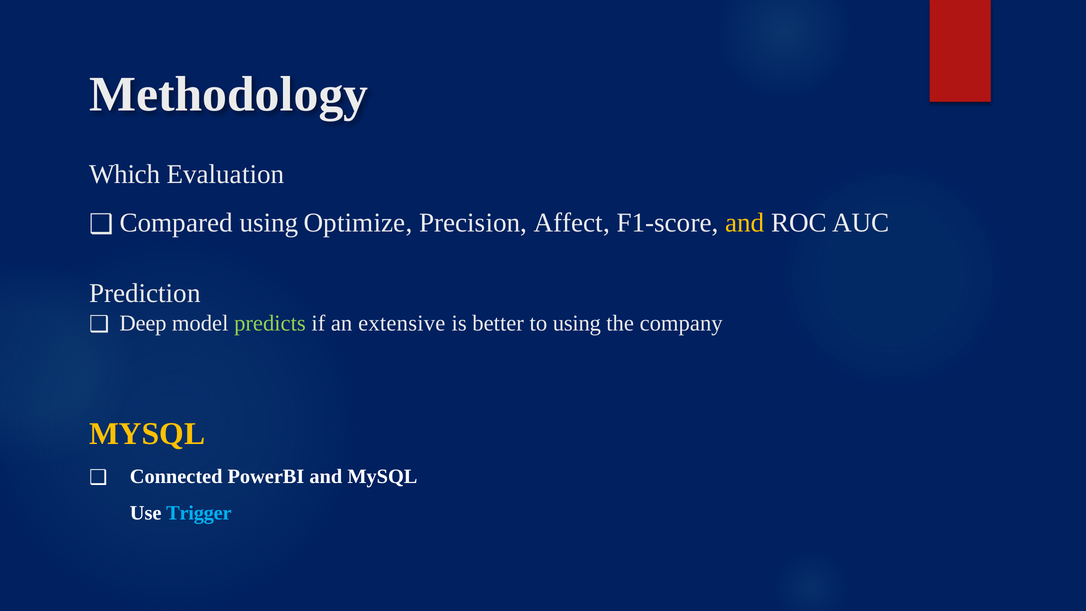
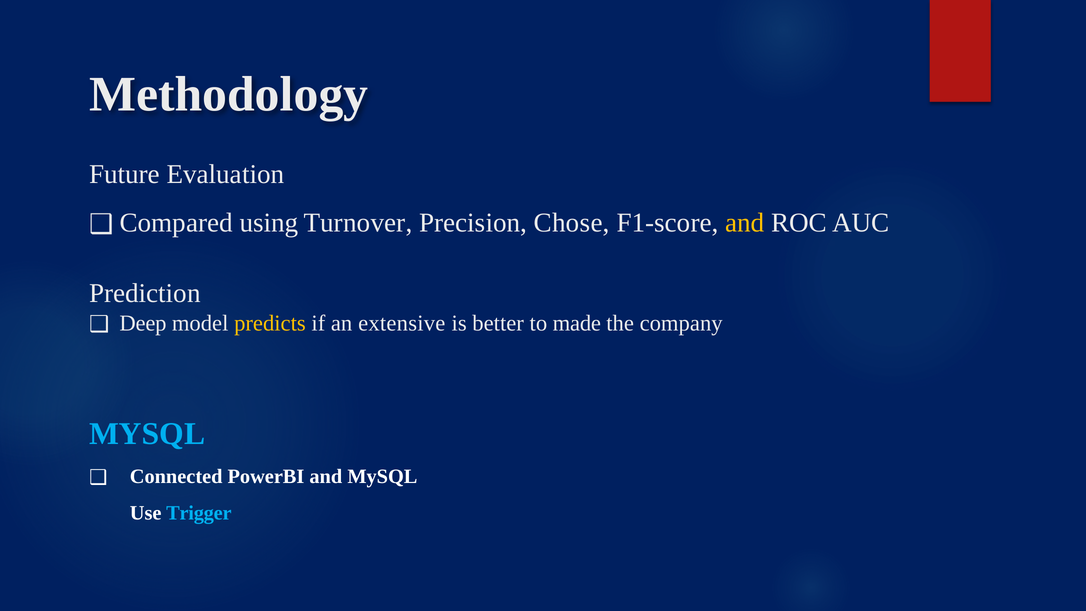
Which: Which -> Future
Optimize: Optimize -> Turnover
Affect: Affect -> Chose
predicts colour: light green -> yellow
to using: using -> made
MYSQL at (147, 434) colour: yellow -> light blue
